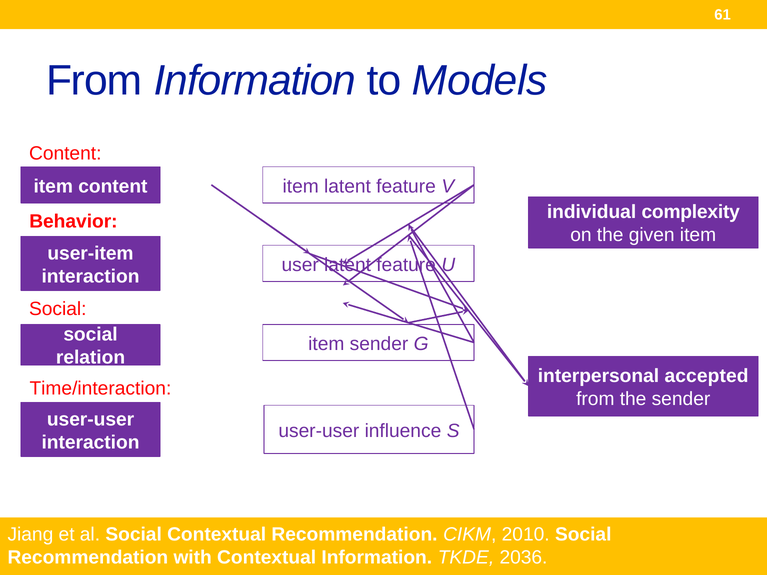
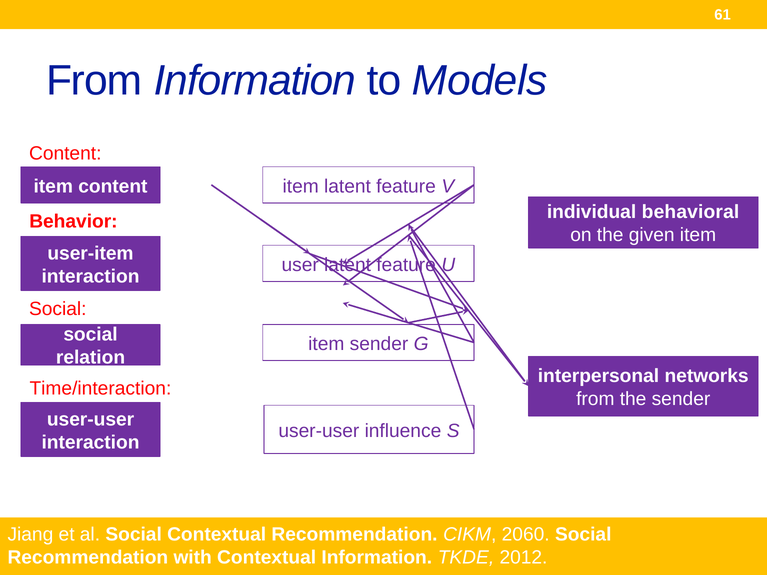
complexity: complexity -> behavioral
accepted: accepted -> networks
2010: 2010 -> 2060
2036: 2036 -> 2012
